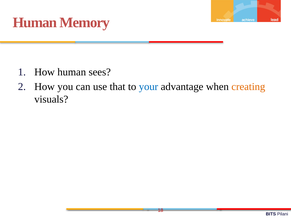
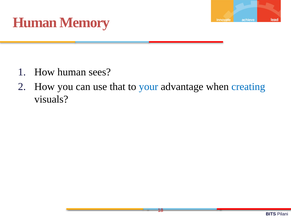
creating colour: orange -> blue
